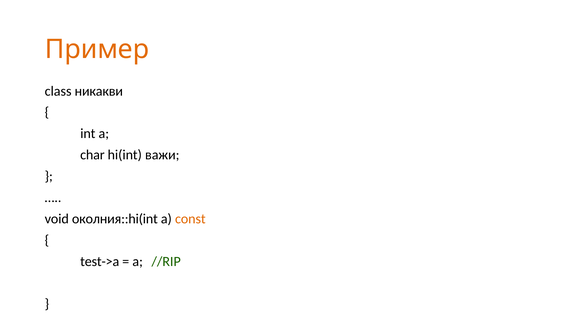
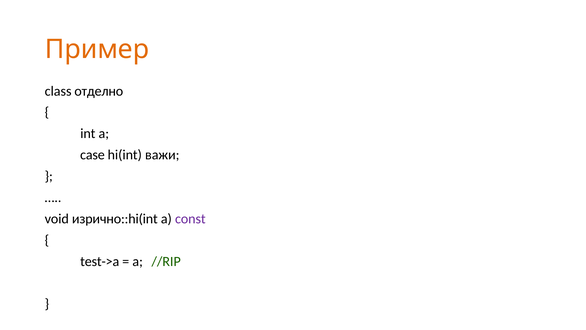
никакви: никакви -> отделно
char: char -> case
околния::hi(int: околния::hi(int -> изрично::hi(int
const colour: orange -> purple
